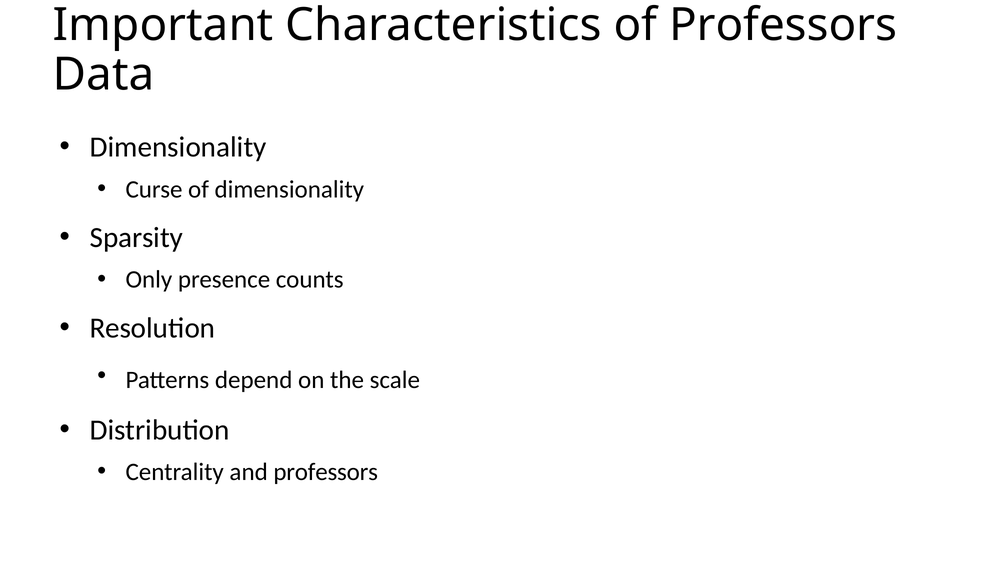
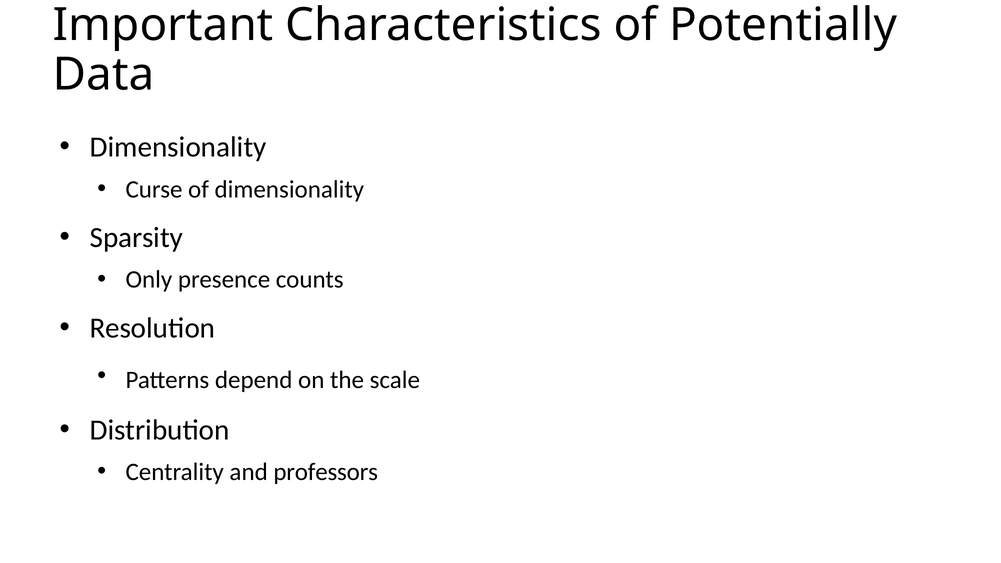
of Professors: Professors -> Potentially
